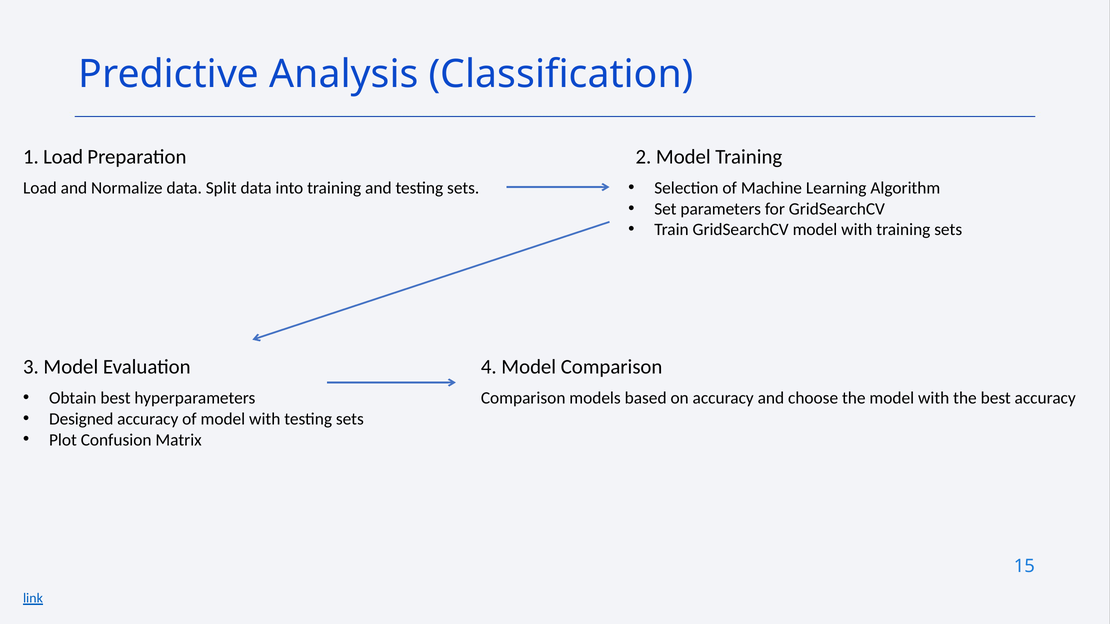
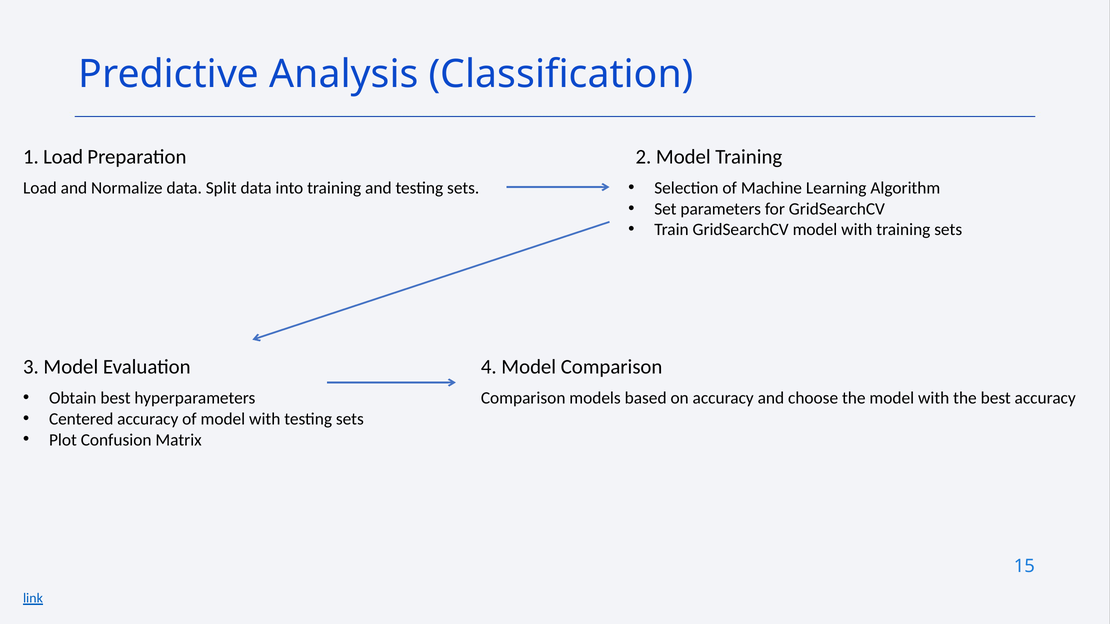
Designed: Designed -> Centered
